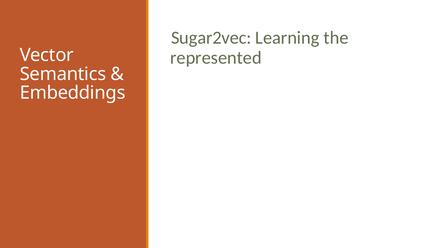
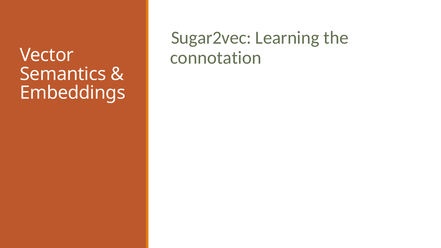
represented: represented -> connotation
